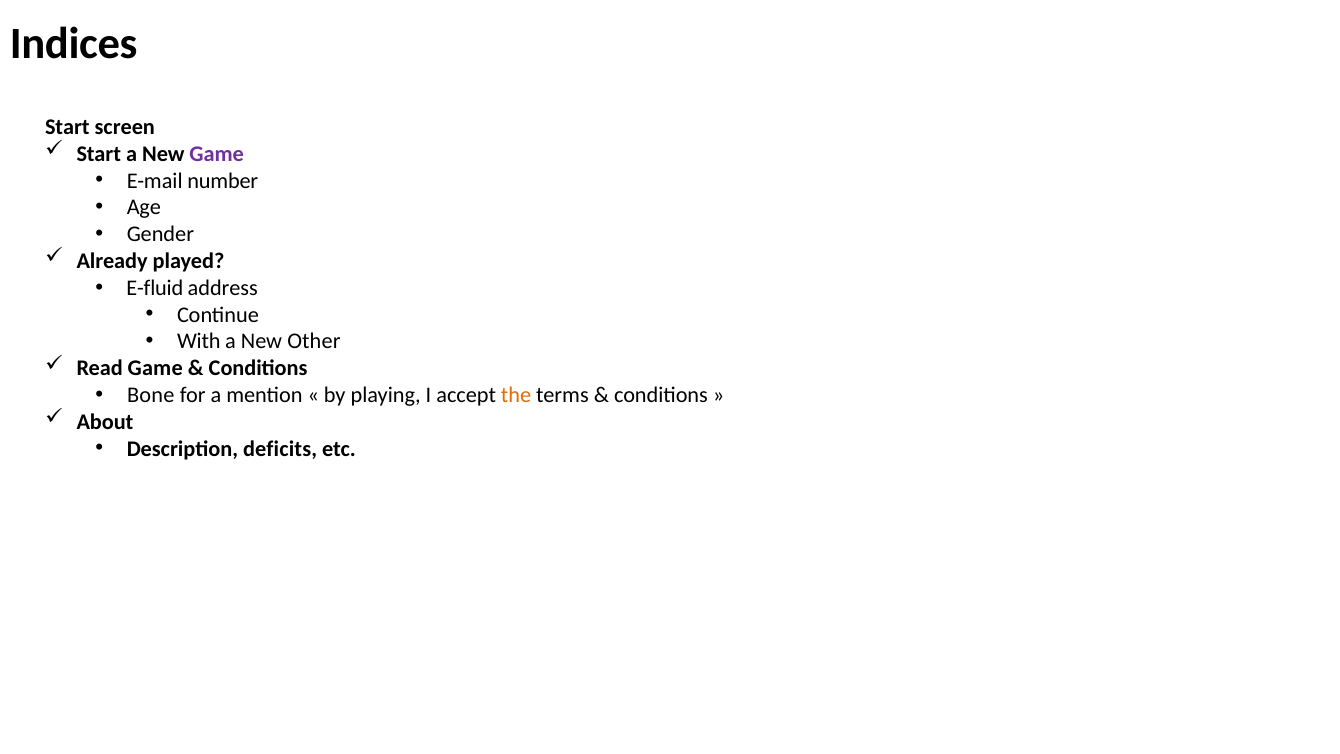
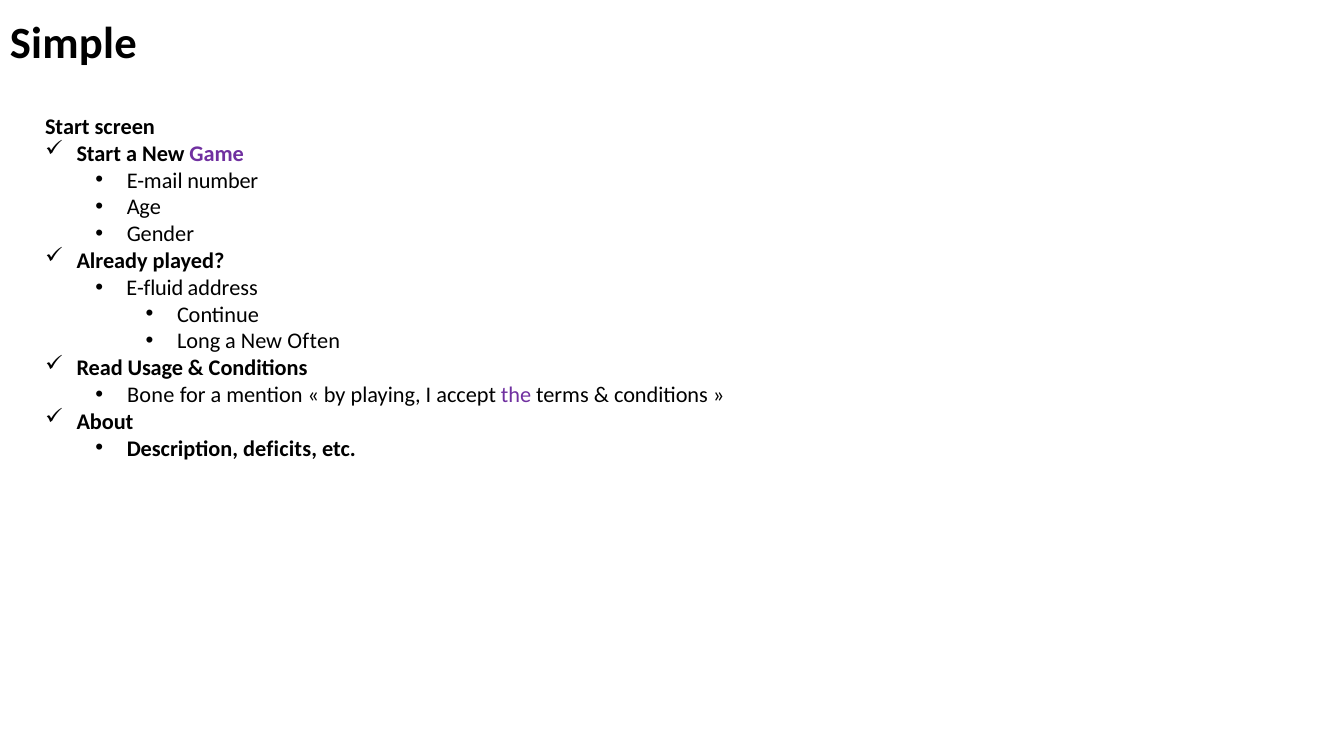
Indices: Indices -> Simple
With: With -> Long
Other: Other -> Often
Read Game: Game -> Usage
the colour: orange -> purple
